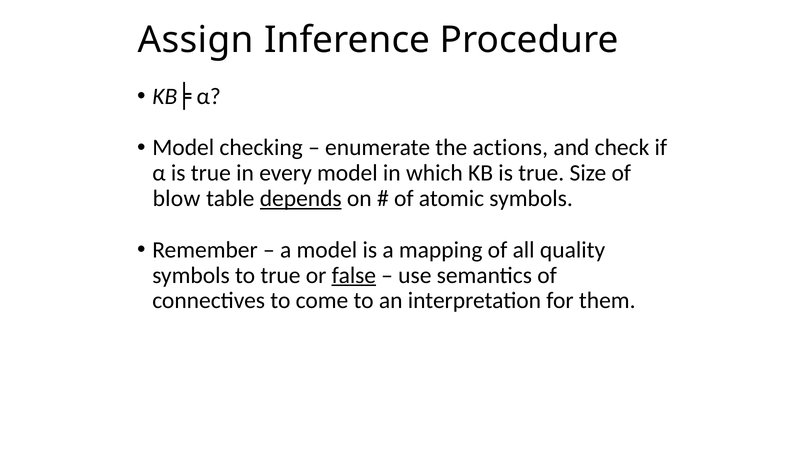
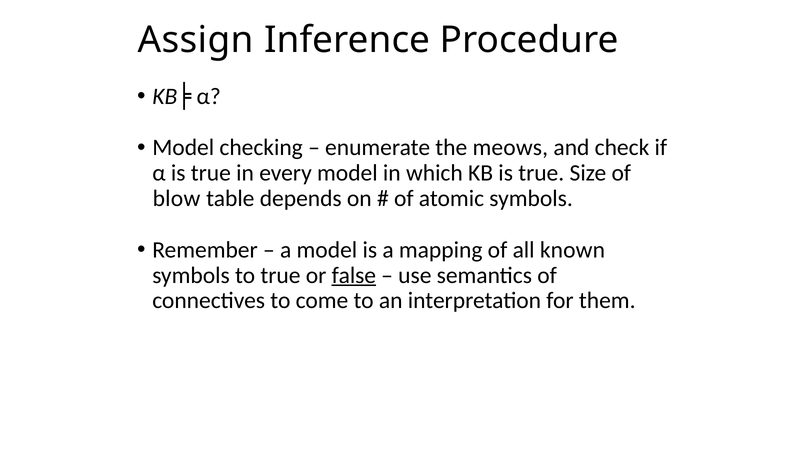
actions: actions -> meows
depends underline: present -> none
quality: quality -> known
